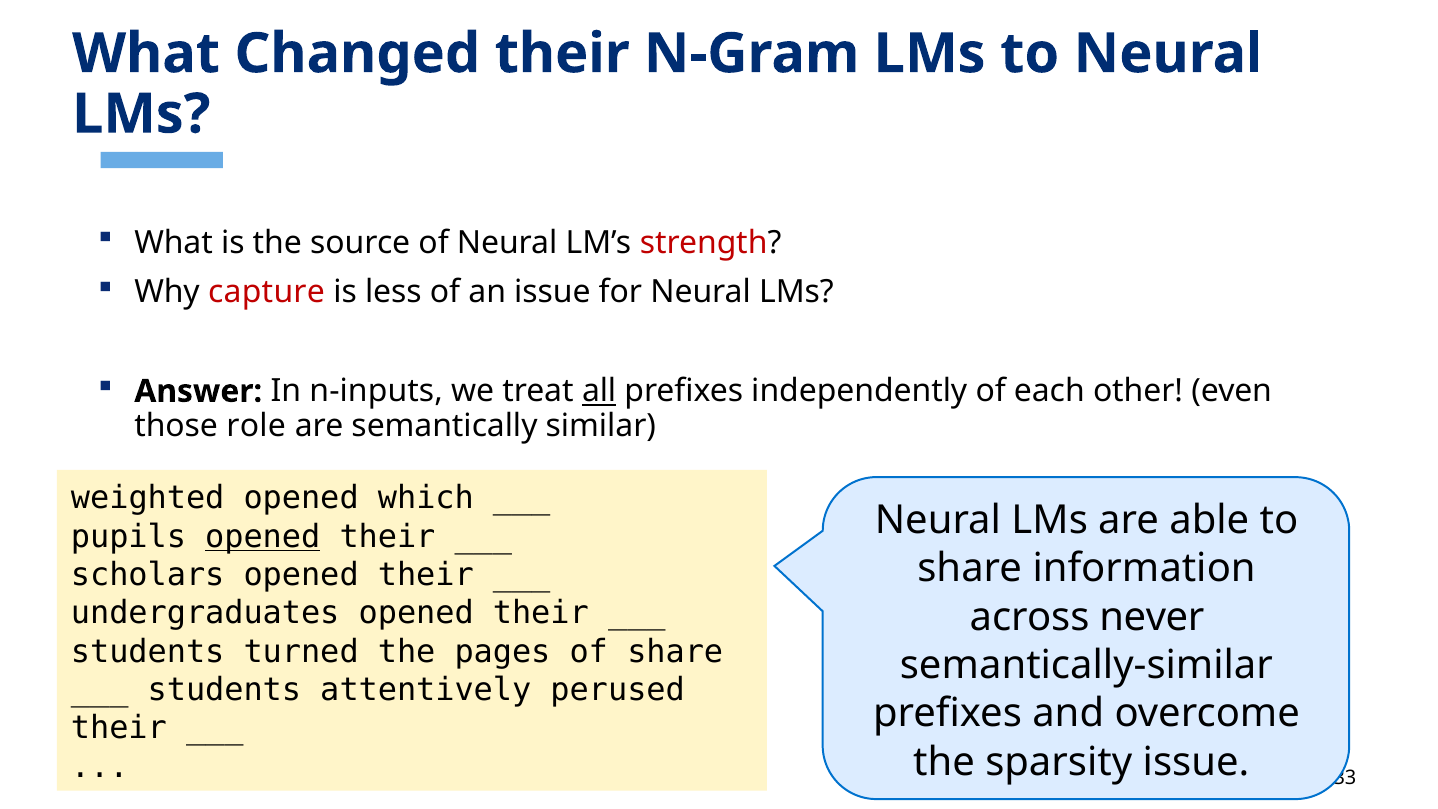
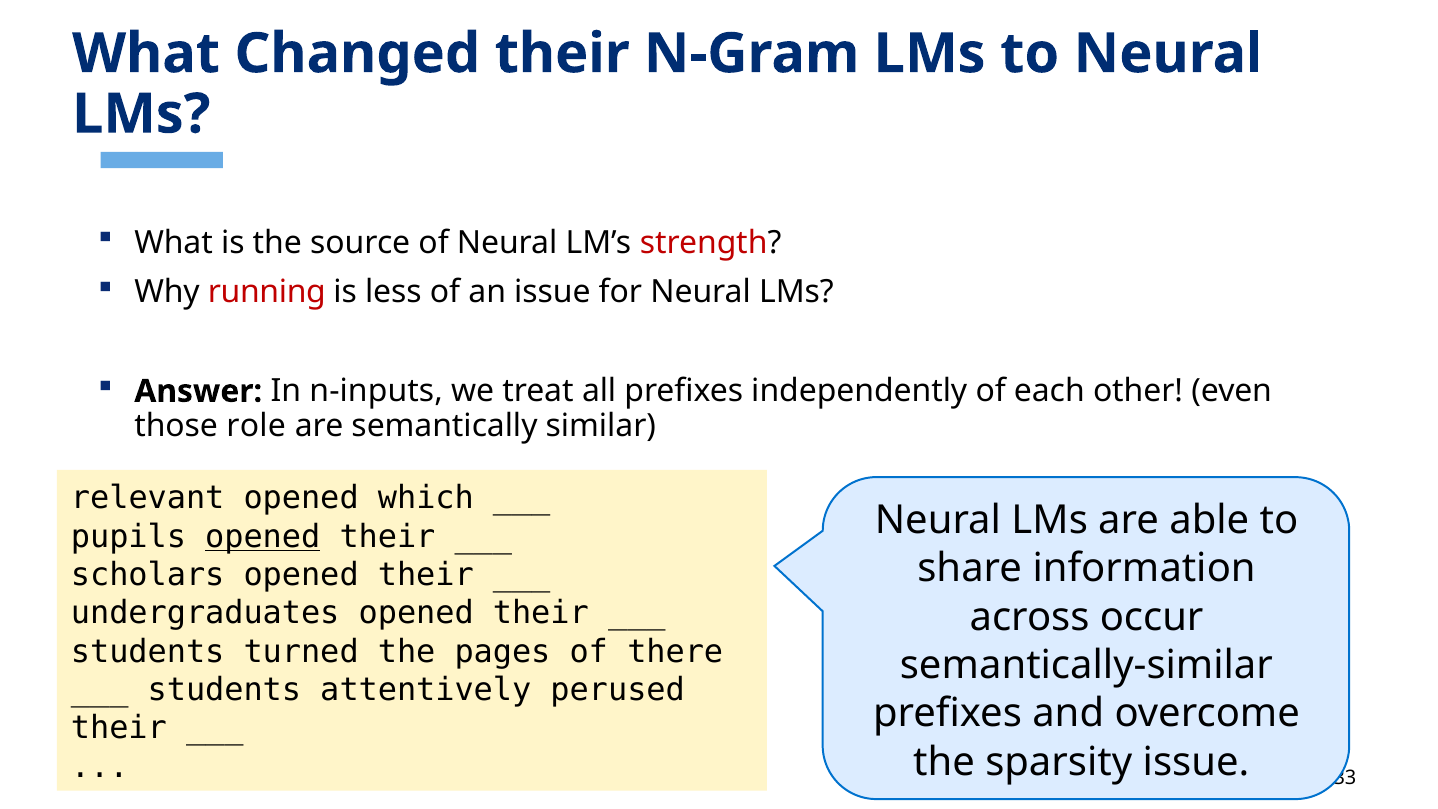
capture: capture -> running
all underline: present -> none
weighted: weighted -> relevant
never: never -> occur
of share: share -> there
